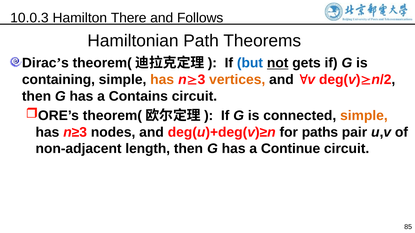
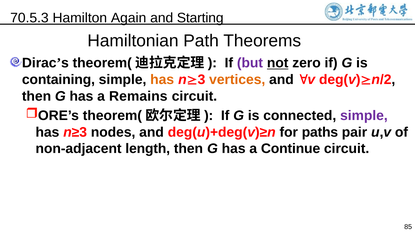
10.0.3: 10.0.3 -> 70.5.3
There: There -> Again
Follows: Follows -> Starting
but colour: blue -> purple
gets: gets -> zero
Contains: Contains -> Remains
simple at (364, 116) colour: orange -> purple
